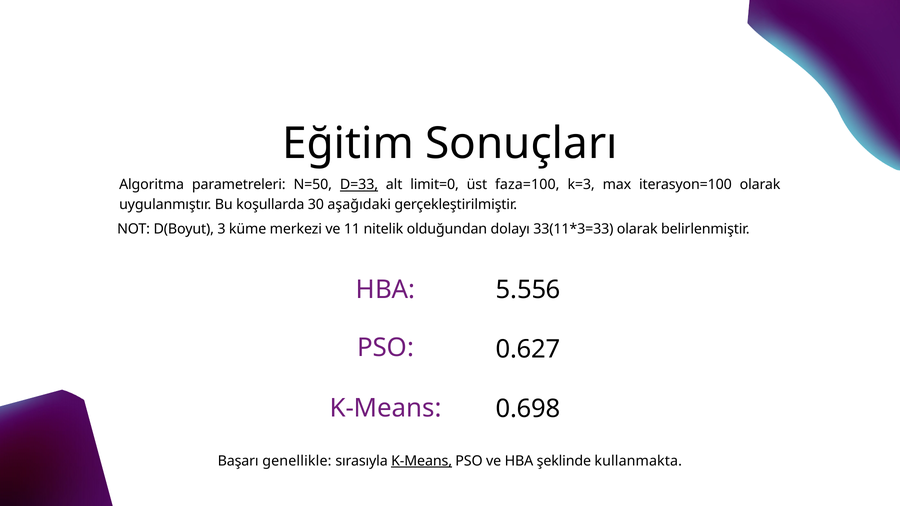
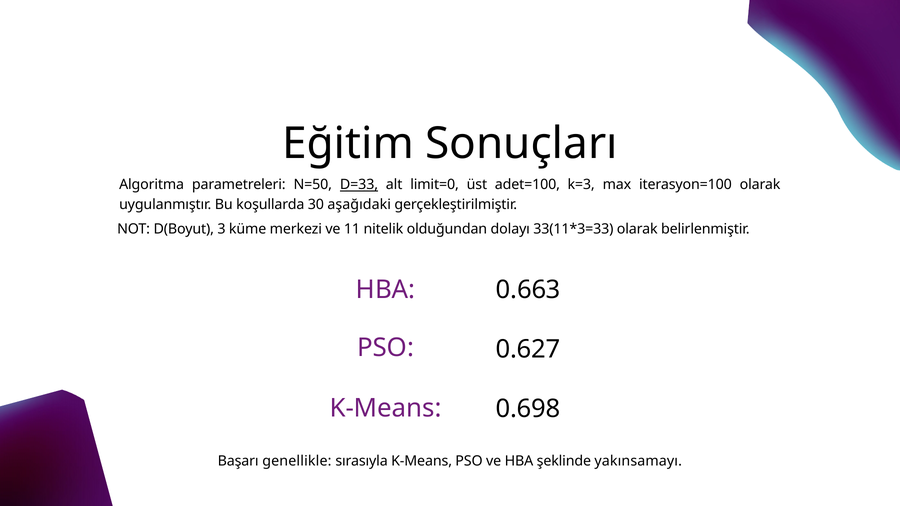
faza=100: faza=100 -> adet=100
5.556: 5.556 -> 0.663
K-Means at (422, 461) underline: present -> none
kullanmakta: kullanmakta -> yakınsamayı
